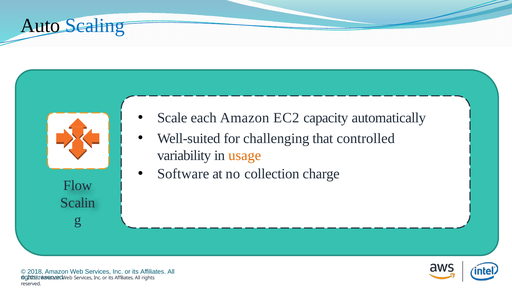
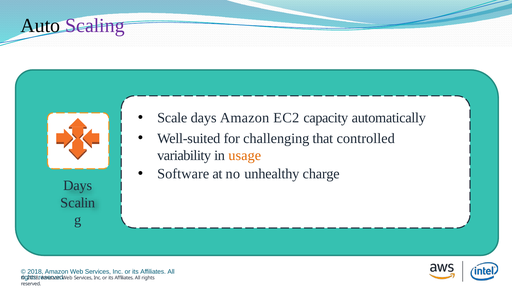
Scaling colour: blue -> purple
Scale each: each -> days
collection: collection -> unhealthy
Flow at (78, 186): Flow -> Days
